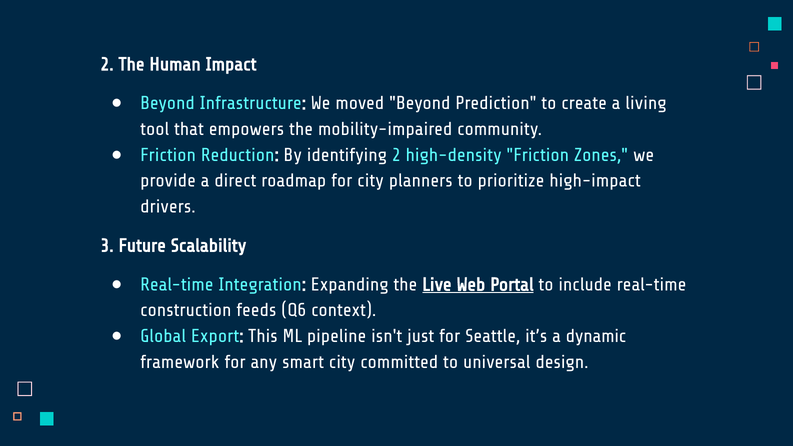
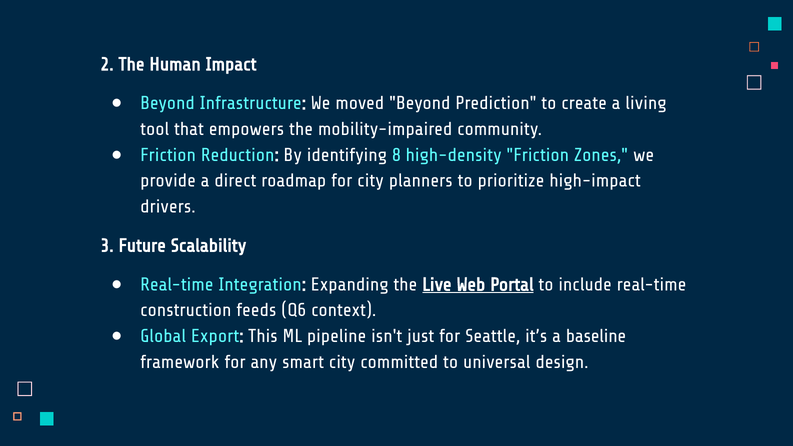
identifying 2: 2 -> 8
dynamic: dynamic -> baseline
